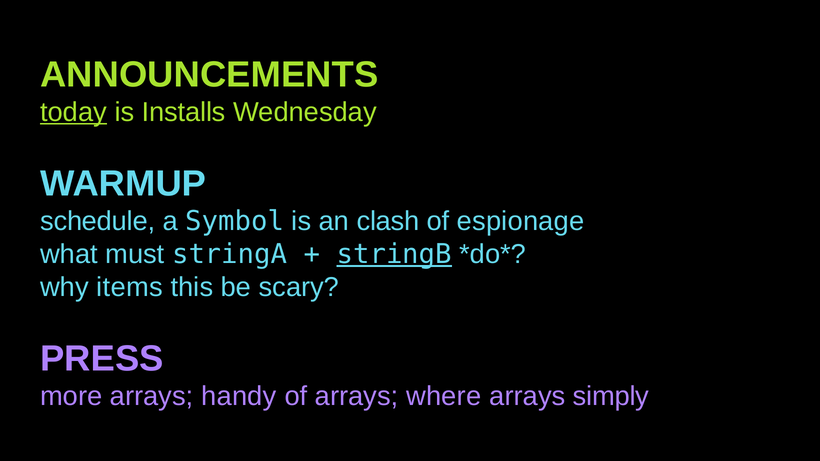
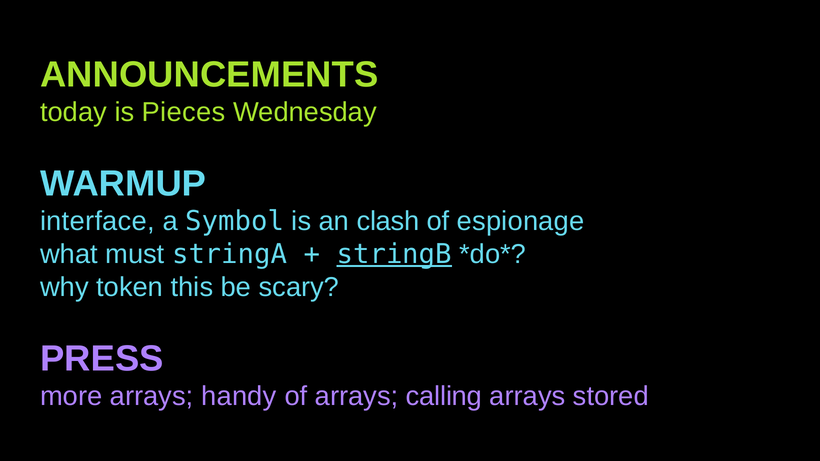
today underline: present -> none
Installs: Installs -> Pieces
schedule: schedule -> interface
items: items -> token
where: where -> calling
simply: simply -> stored
